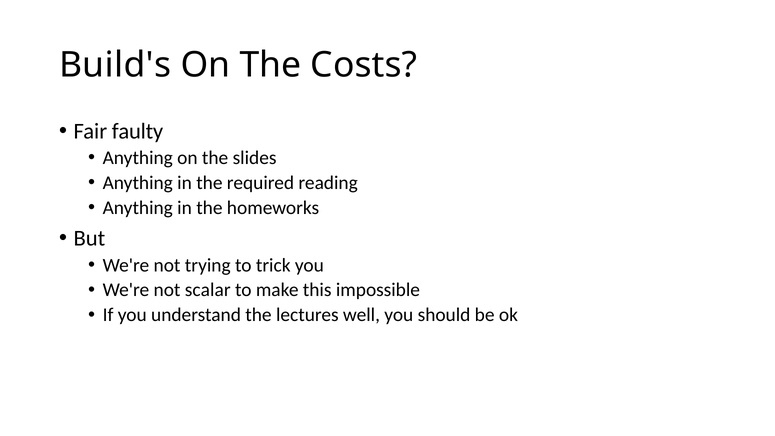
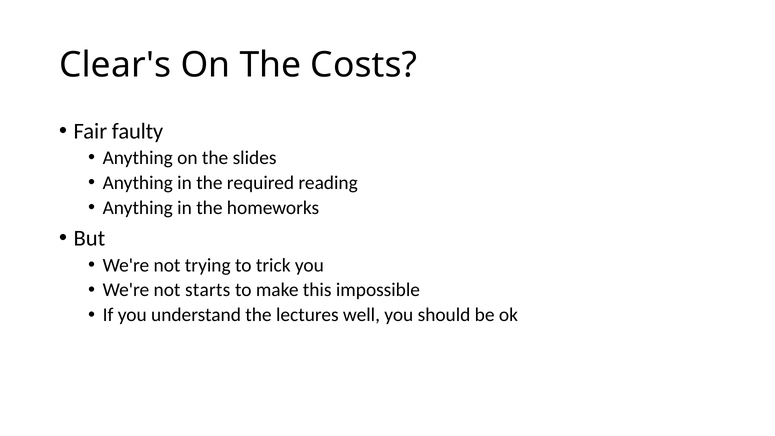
Build's: Build's -> Clear's
scalar: scalar -> starts
